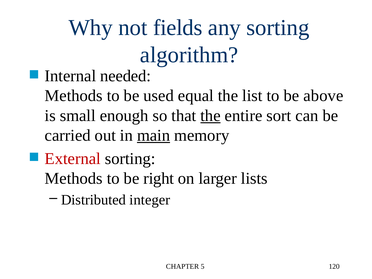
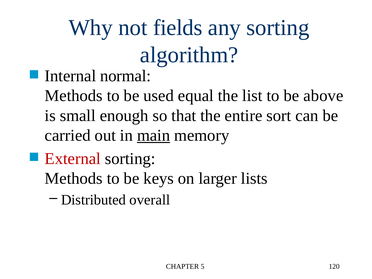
needed: needed -> normal
the at (210, 116) underline: present -> none
right: right -> keys
integer: integer -> overall
